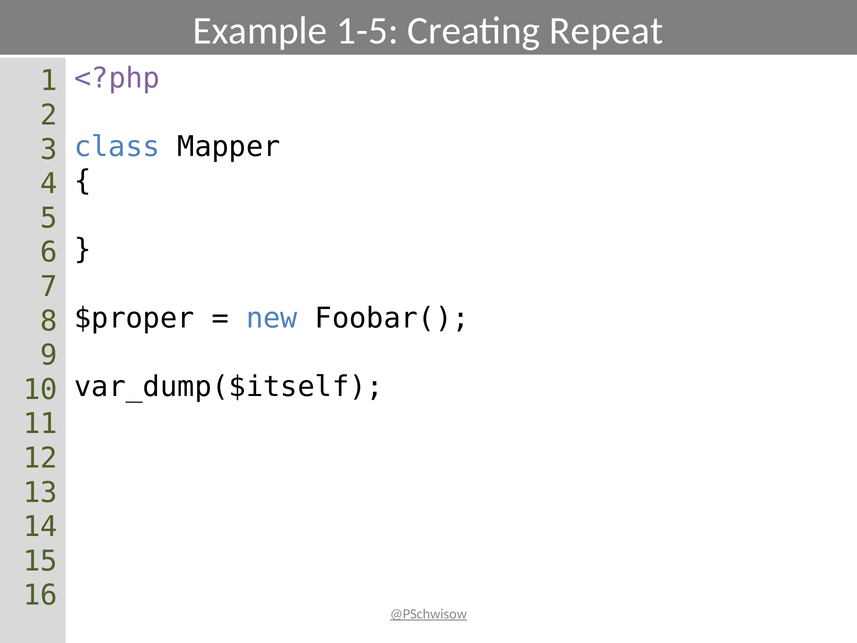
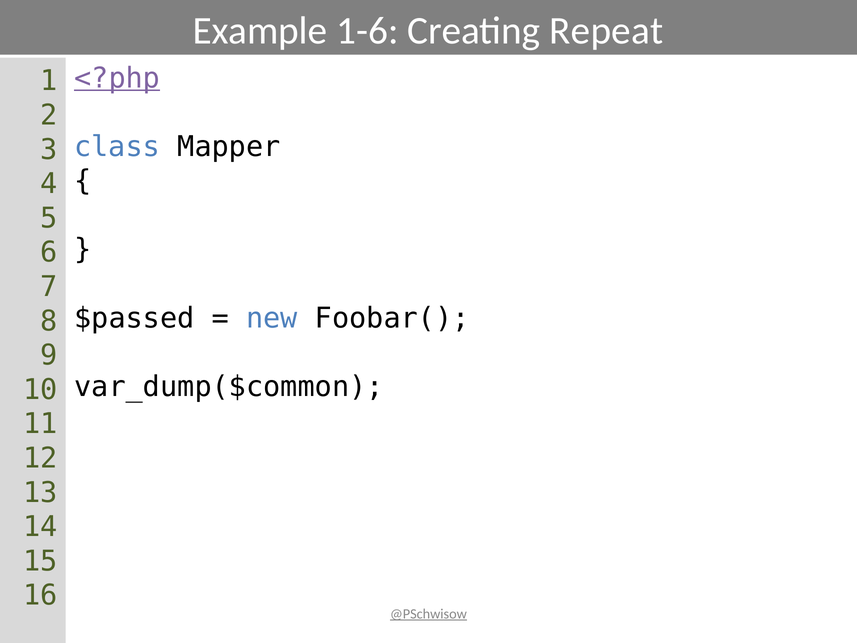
1-5: 1-5 -> 1-6
<?php underline: none -> present
$proper: $proper -> $passed
var_dump($itself: var_dump($itself -> var_dump($common
